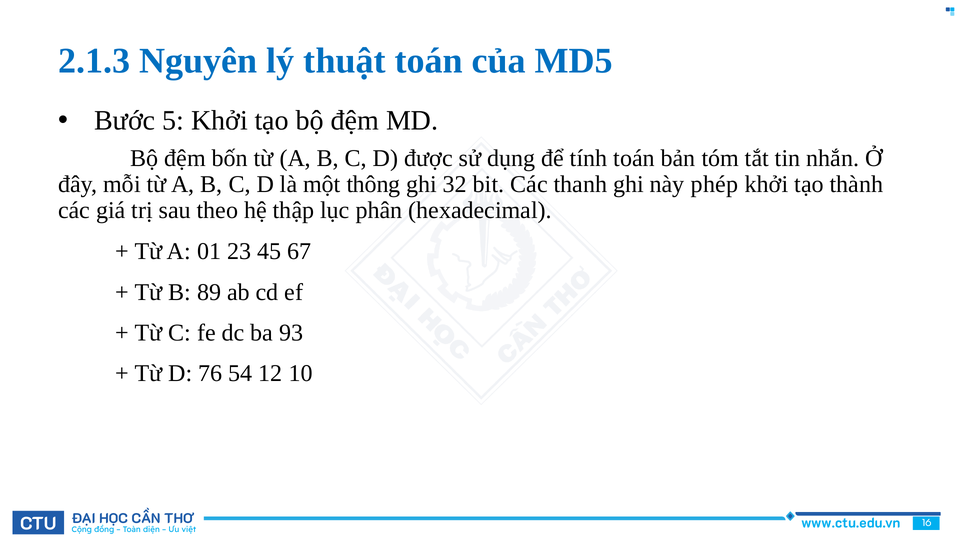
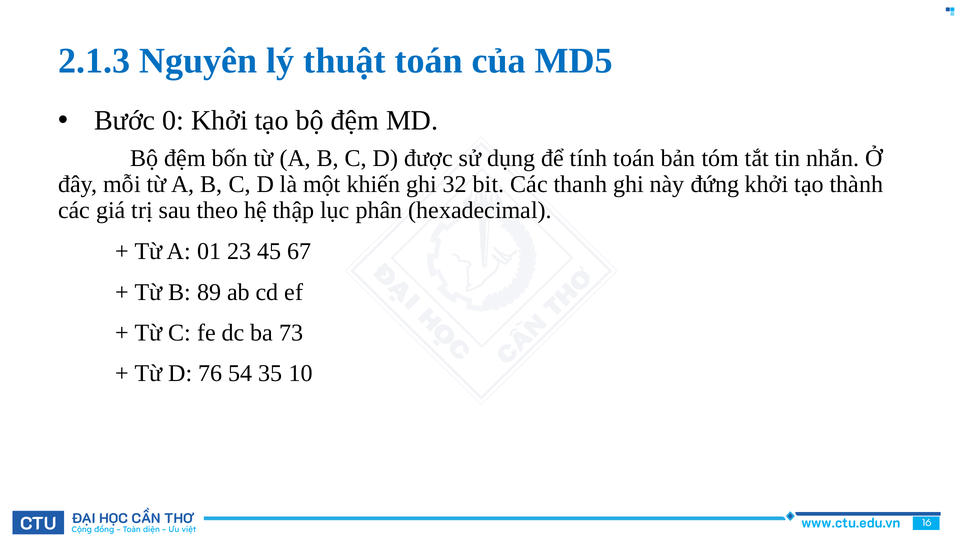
5: 5 -> 0
thông: thông -> khiến
phép: phép -> đứng
93: 93 -> 73
12: 12 -> 35
